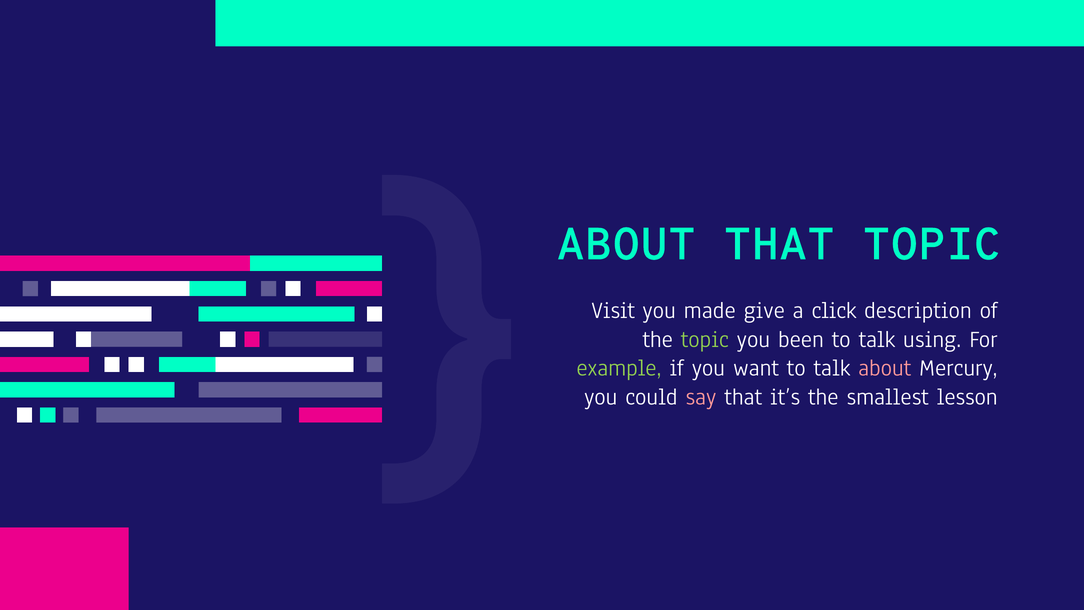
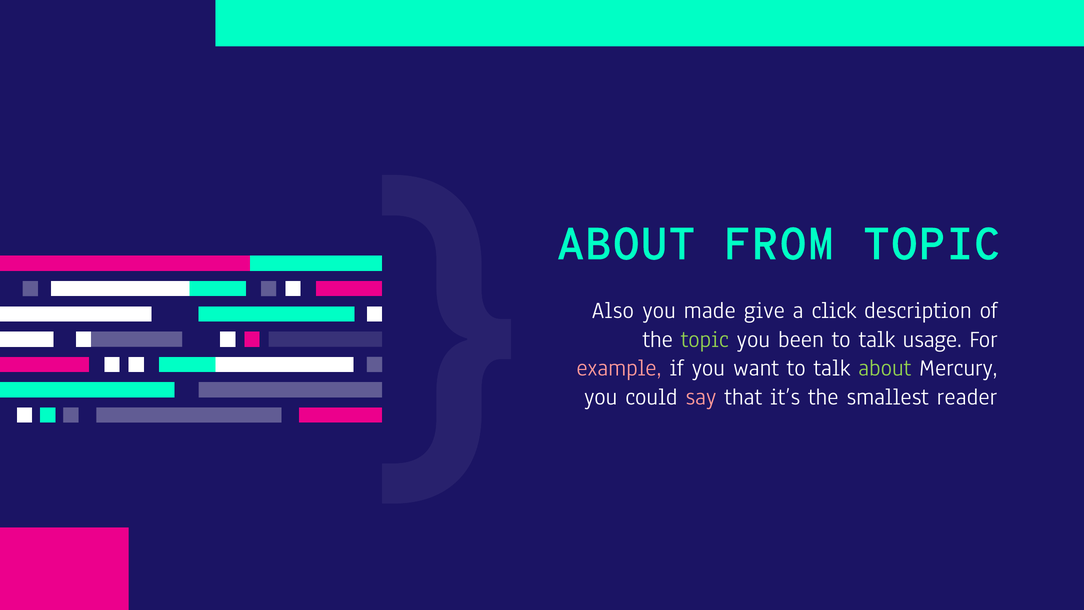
ABOUT THAT: THAT -> FROM
Visit: Visit -> Also
using: using -> usage
example colour: light green -> pink
about at (885, 368) colour: pink -> light green
lesson: lesson -> reader
